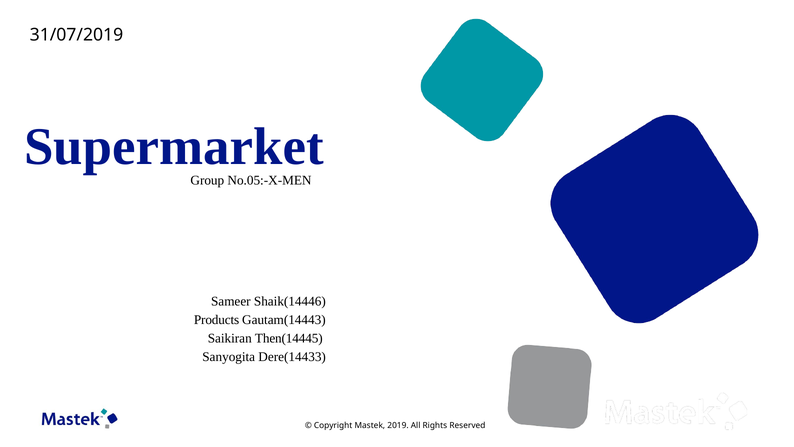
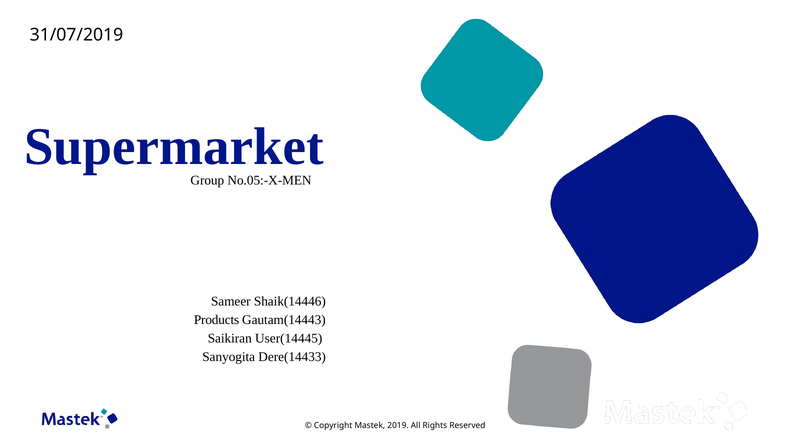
Then(14445: Then(14445 -> User(14445
